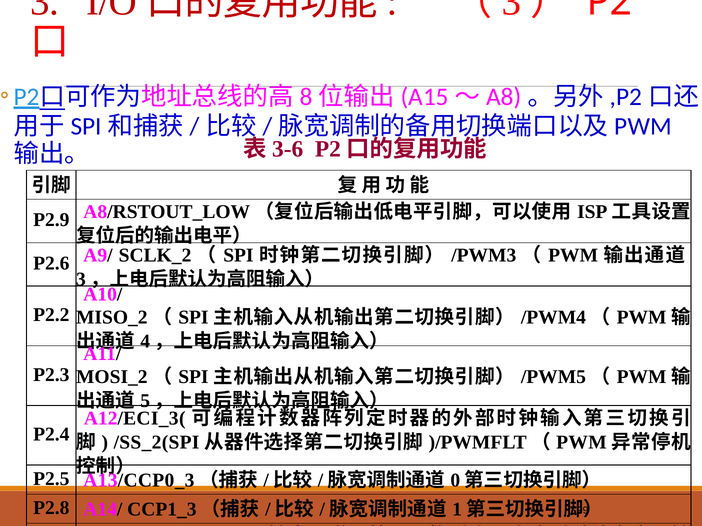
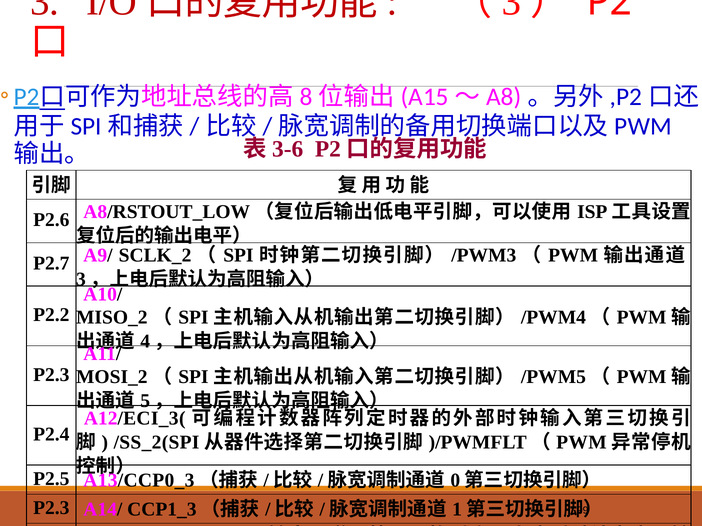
P2.9: P2.9 -> P2.6
P2.6 at (51, 264): P2.6 -> P2.7
P2.8 at (51, 508): P2.8 -> P2.3
